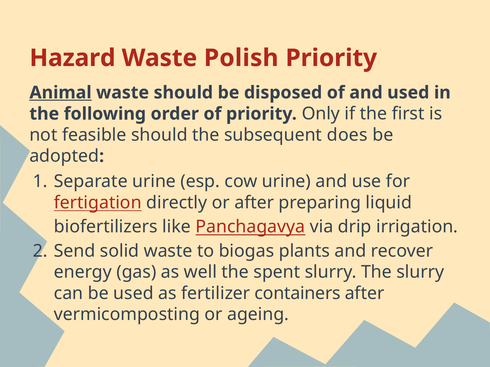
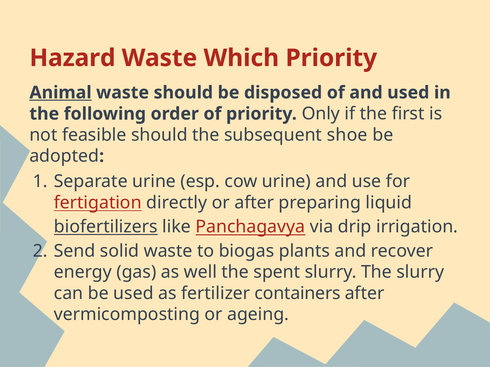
Polish: Polish -> Which
does: does -> shoe
biofertilizers underline: none -> present
